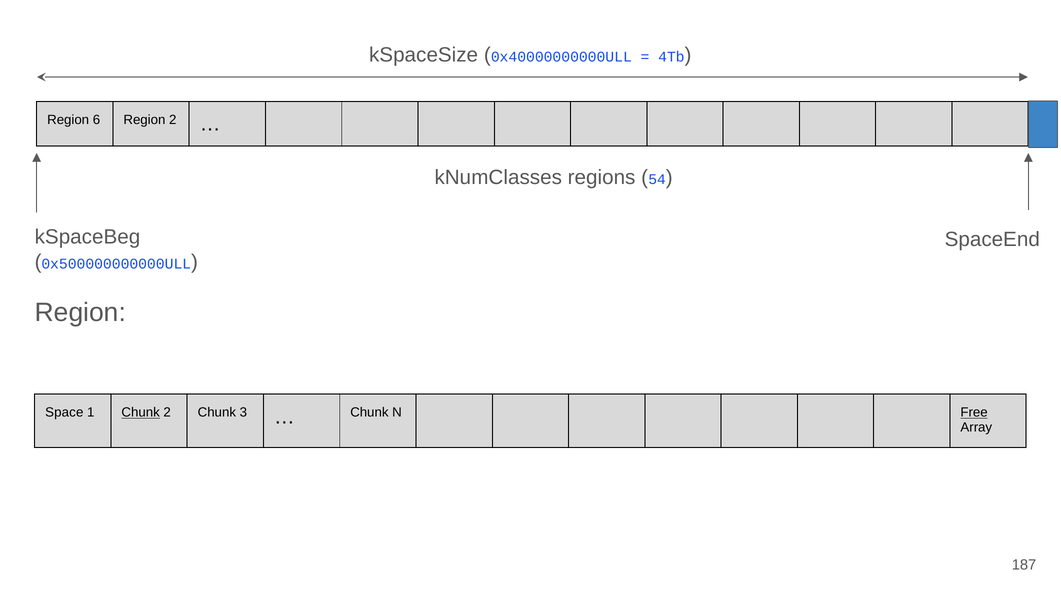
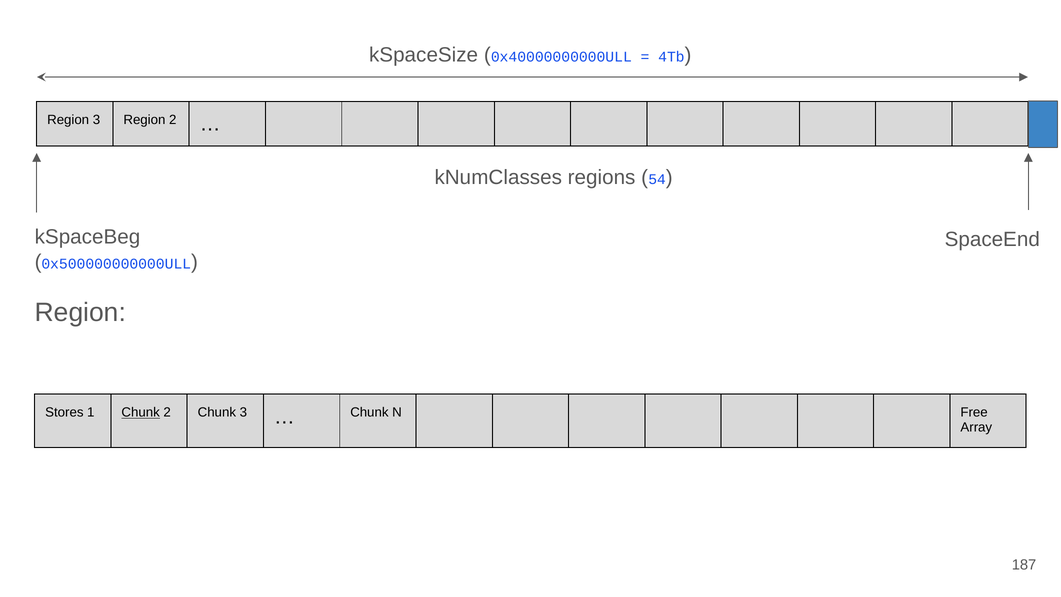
Region 6: 6 -> 3
Space: Space -> Stores
Free underline: present -> none
